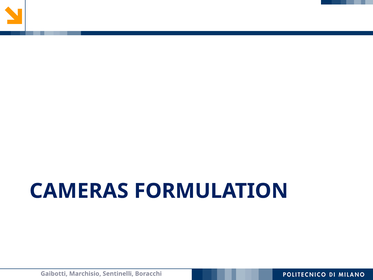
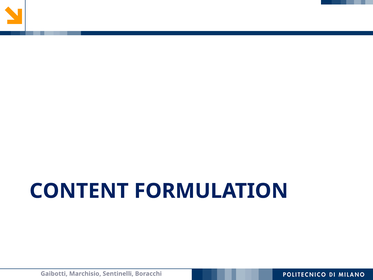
CAMERAS: CAMERAS -> CONTENT
